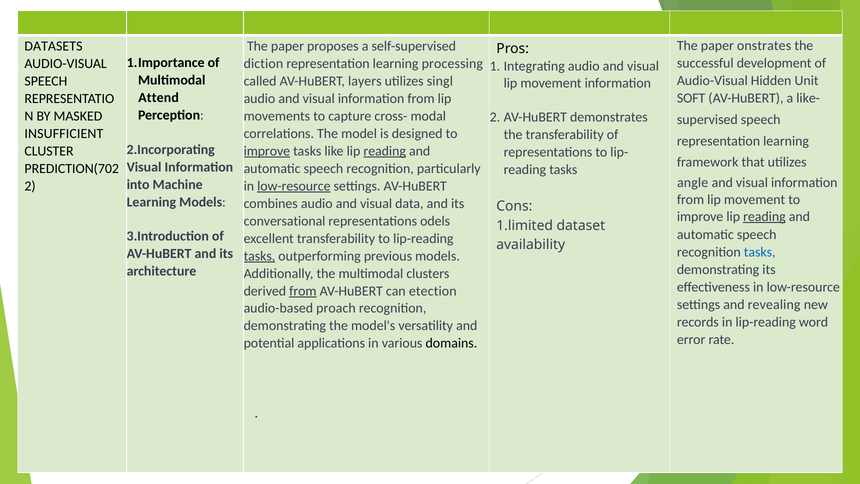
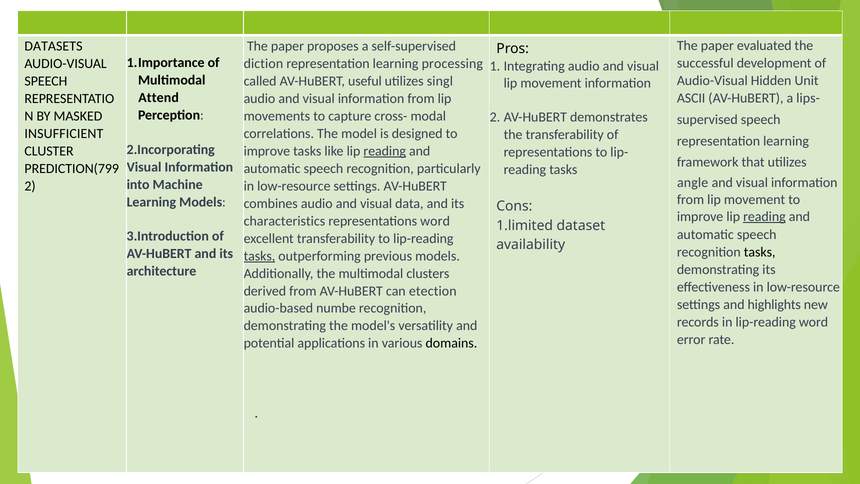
onstrates: onstrates -> evaluated
layers: layers -> useful
SOFT: SOFT -> ASCII
like-: like- -> lips-
improve at (267, 151) underline: present -> none
PREDICTION(702: PREDICTION(702 -> PREDICTION(799
low-resource at (294, 186) underline: present -> none
conversational: conversational -> characteristics
representations odels: odels -> word
tasks at (760, 252) colour: blue -> black
from at (303, 291) underline: present -> none
revealing: revealing -> highlights
proach: proach -> numbe
